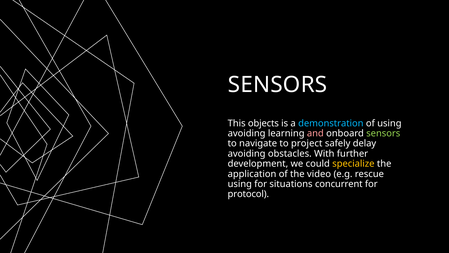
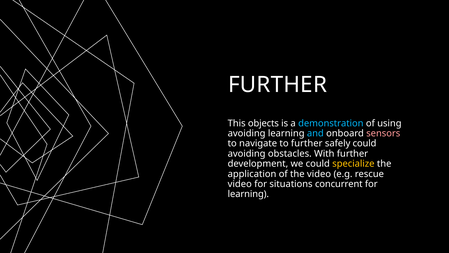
SENSORS at (278, 85): SENSORS -> FURTHER
and colour: pink -> light blue
sensors at (383, 133) colour: light green -> pink
to project: project -> further
safely delay: delay -> could
using at (240, 184): using -> video
protocol at (248, 194): protocol -> learning
